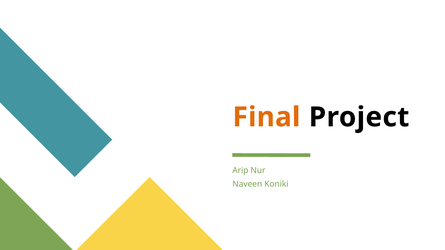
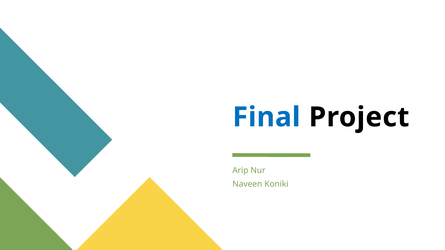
Final colour: orange -> blue
